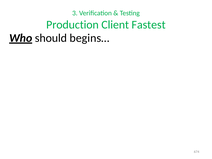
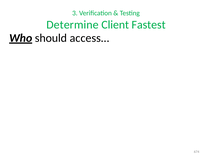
Production: Production -> Determine
begins…: begins… -> access…
